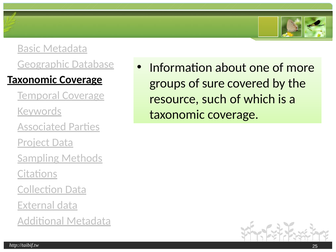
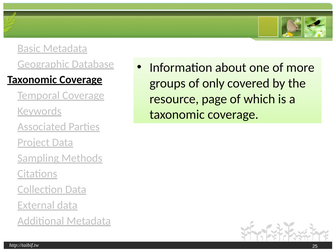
sure: sure -> only
such: such -> page
